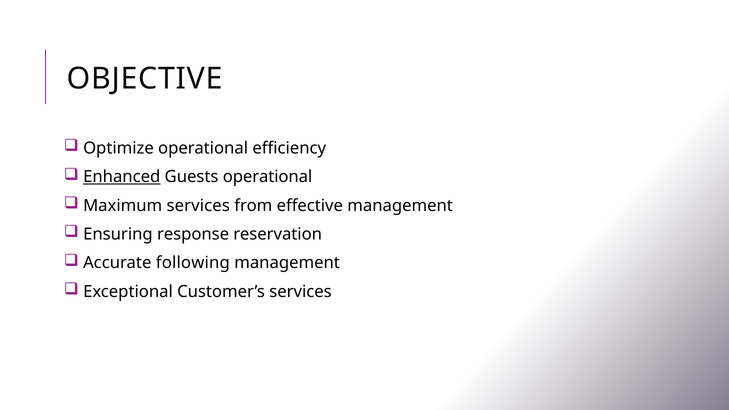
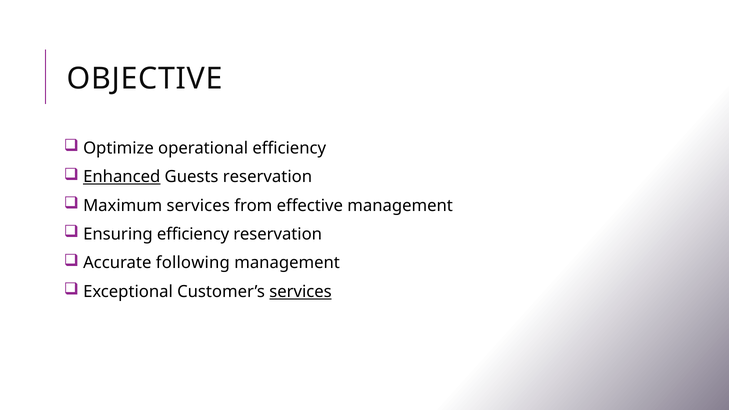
Guests operational: operational -> reservation
Ensuring response: response -> efficiency
services at (301, 292) underline: none -> present
